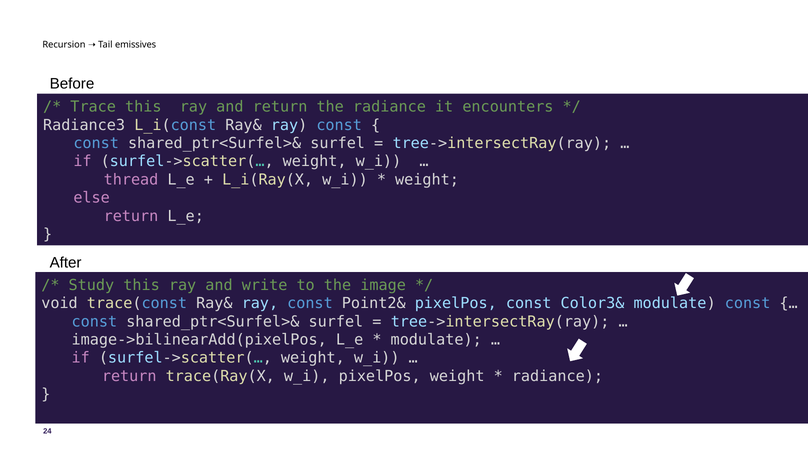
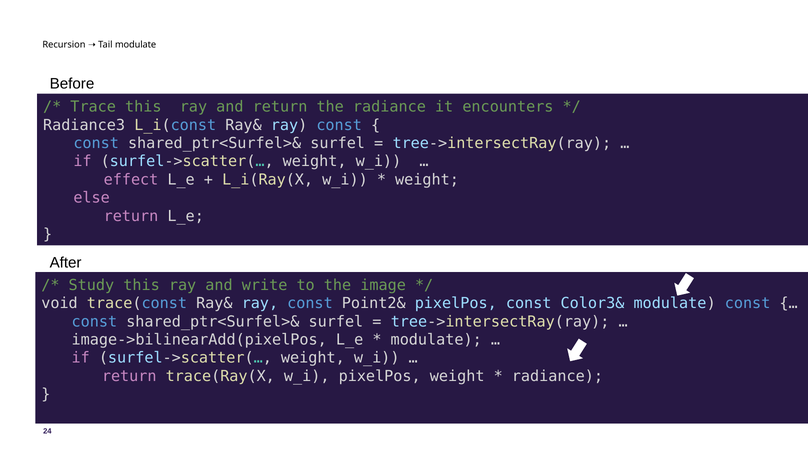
Tail emissives: emissives -> modulate
thread: thread -> effect
